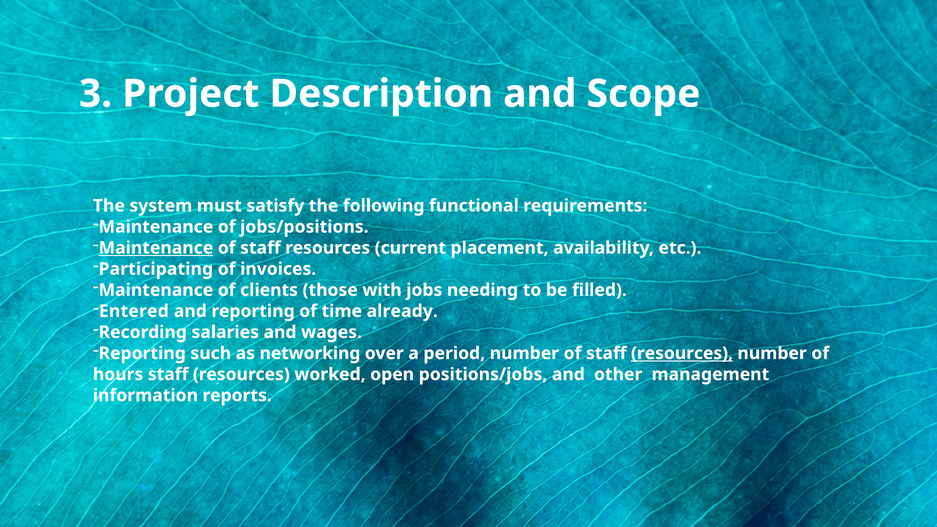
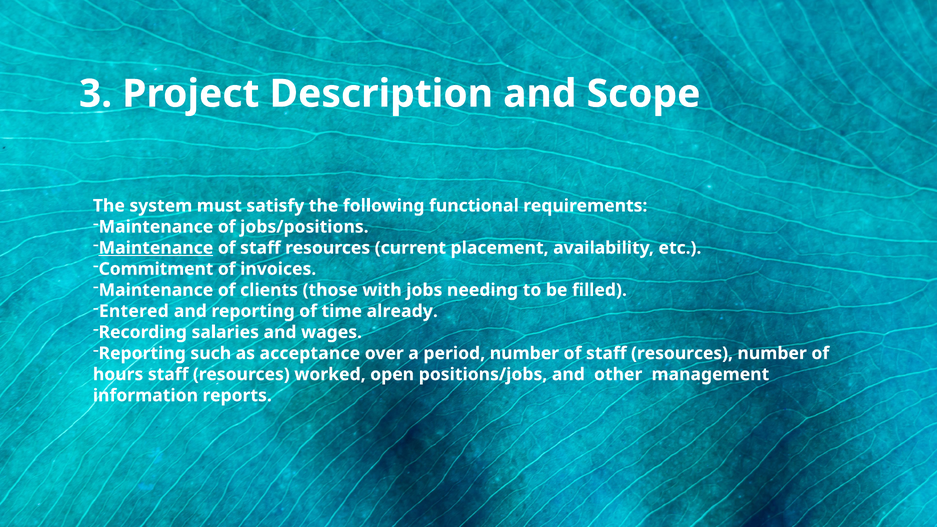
Participating: Participating -> Commitment
networking: networking -> acceptance
resources at (682, 353) underline: present -> none
